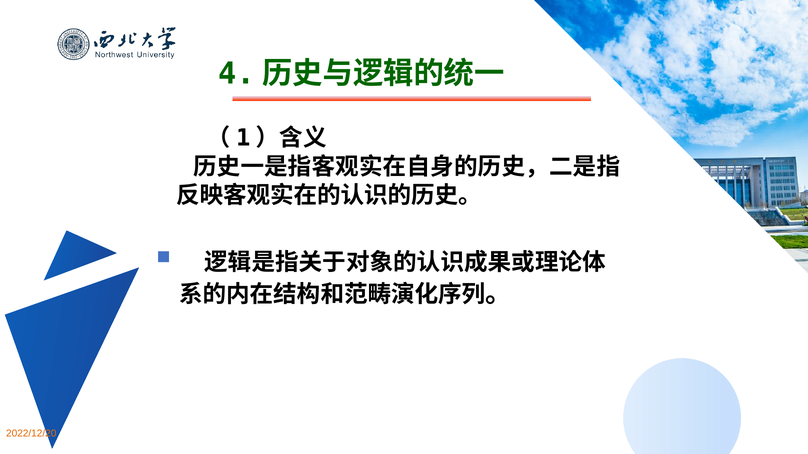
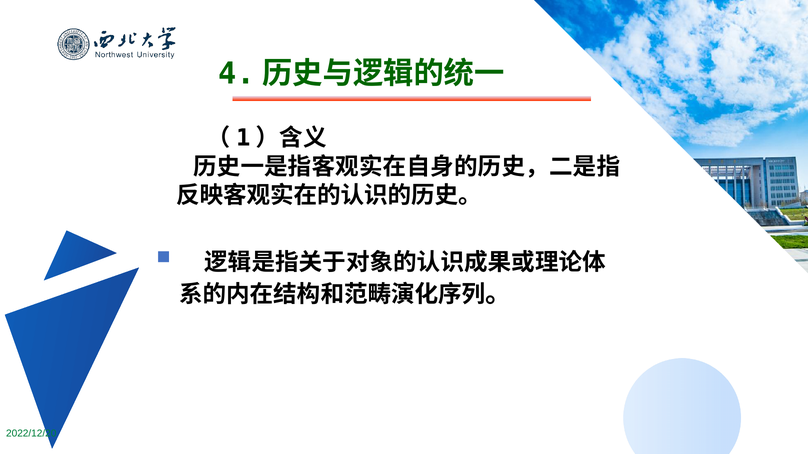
2022/12/20 colour: orange -> green
